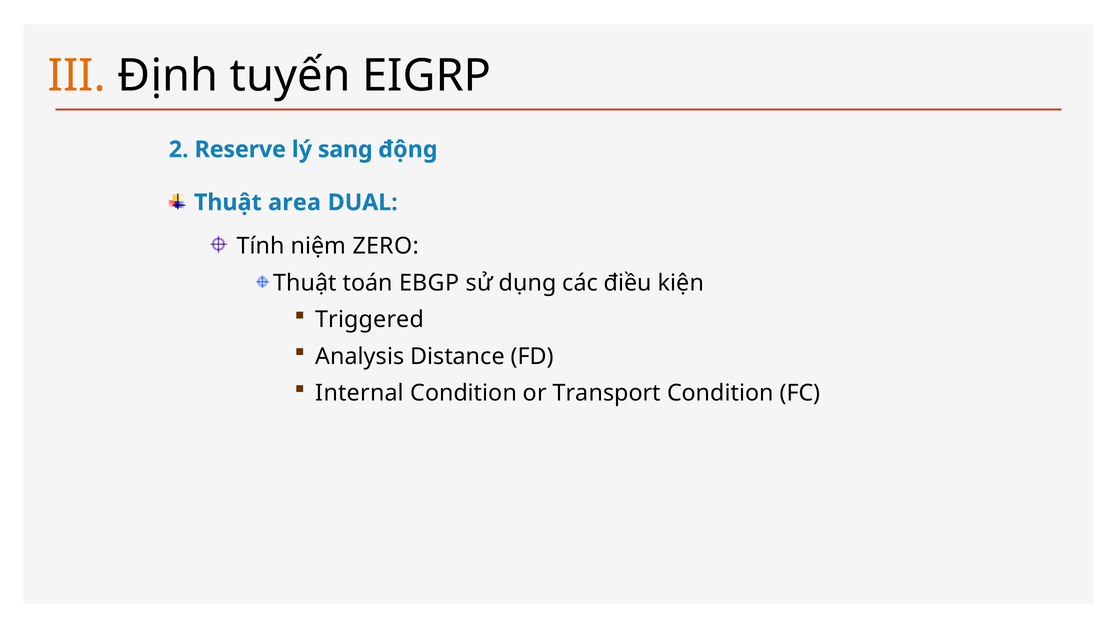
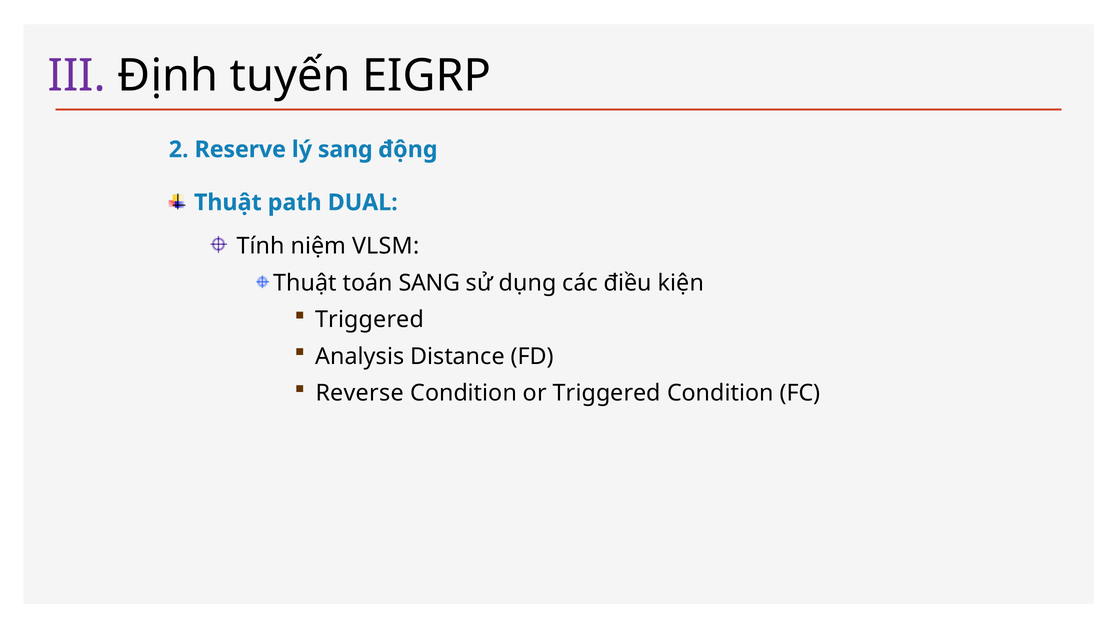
III colour: orange -> purple
area: area -> path
ZERO: ZERO -> VLSM
toán EBGP: EBGP -> SANG
Internal: Internal -> Reverse
or Transport: Transport -> Triggered
